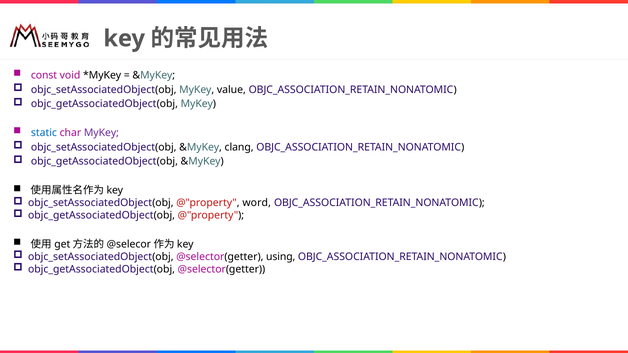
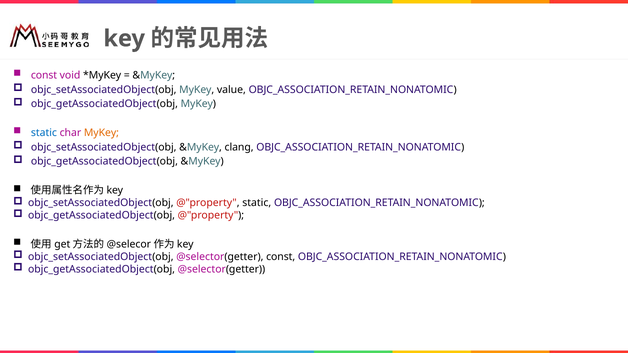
MyKey at (101, 133) colour: purple -> orange
@"property word: word -> static
@selector(getter using: using -> const
